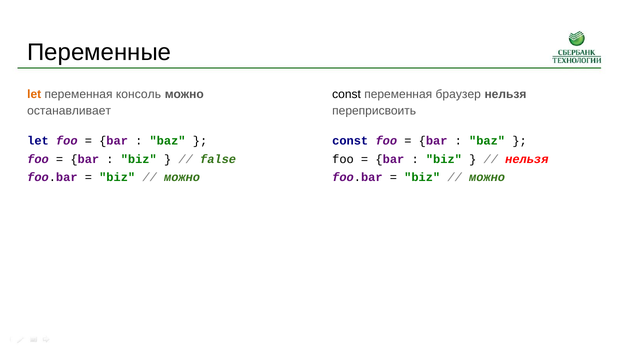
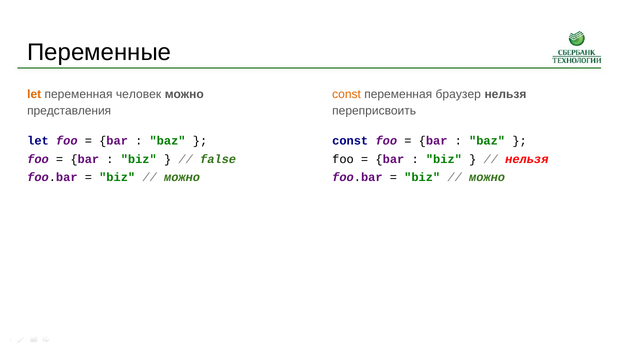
консоль: консоль -> человек
const at (347, 94) colour: black -> orange
останавливает: останавливает -> представления
